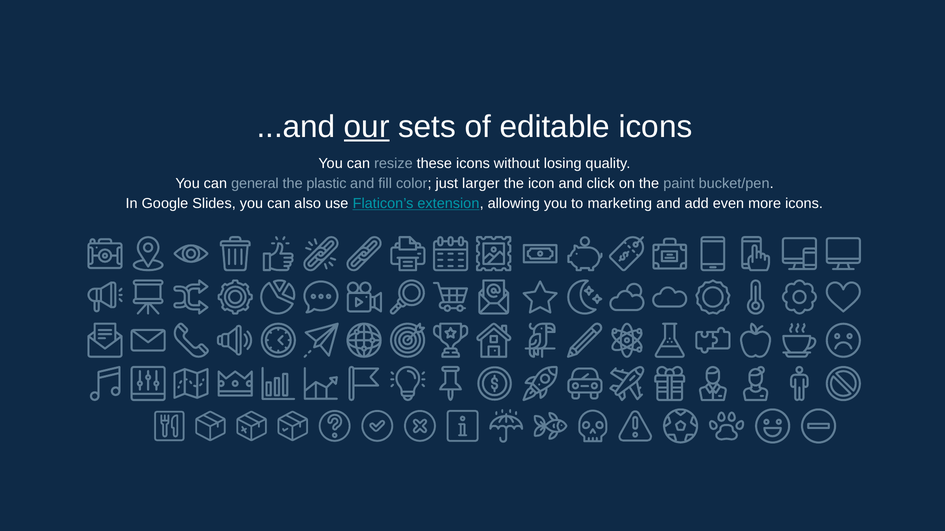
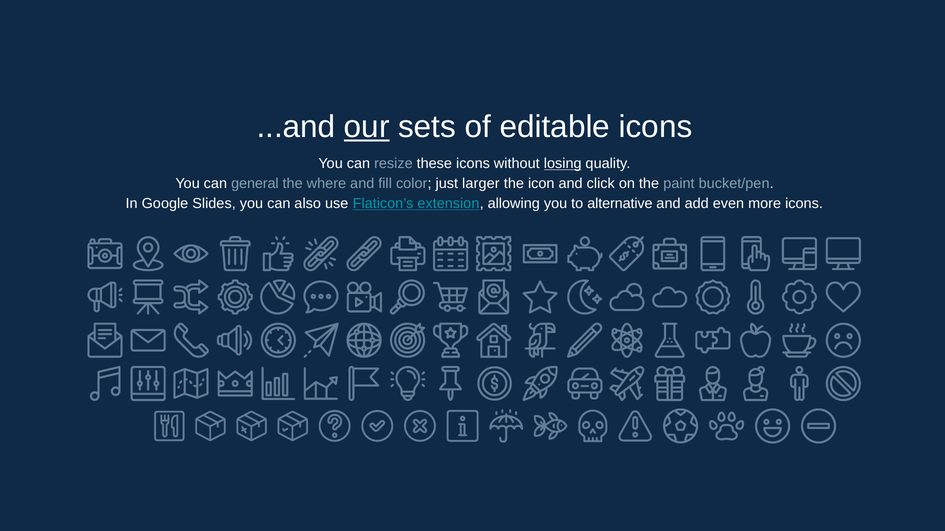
losing underline: none -> present
plastic: plastic -> where
marketing: marketing -> alternative
